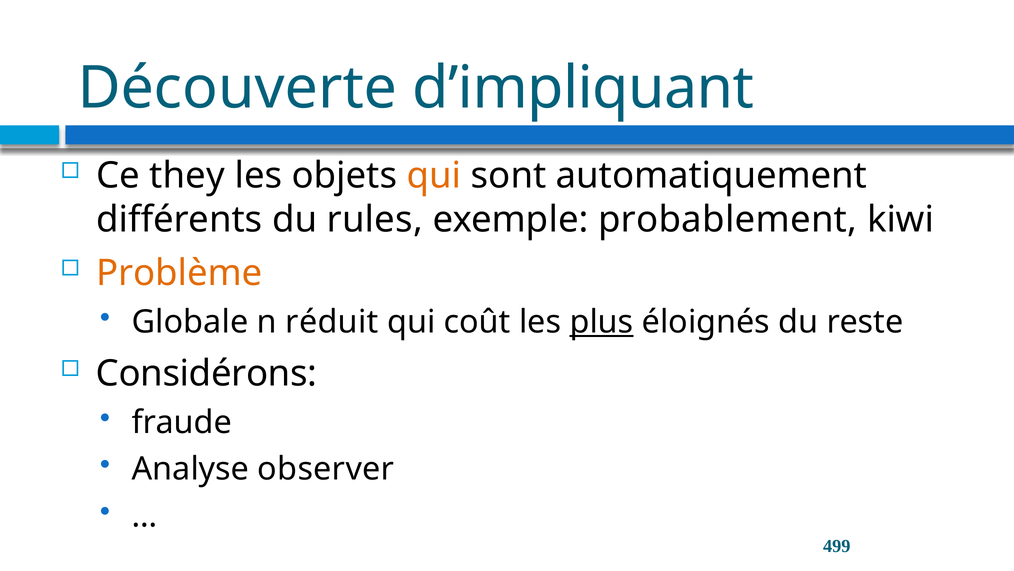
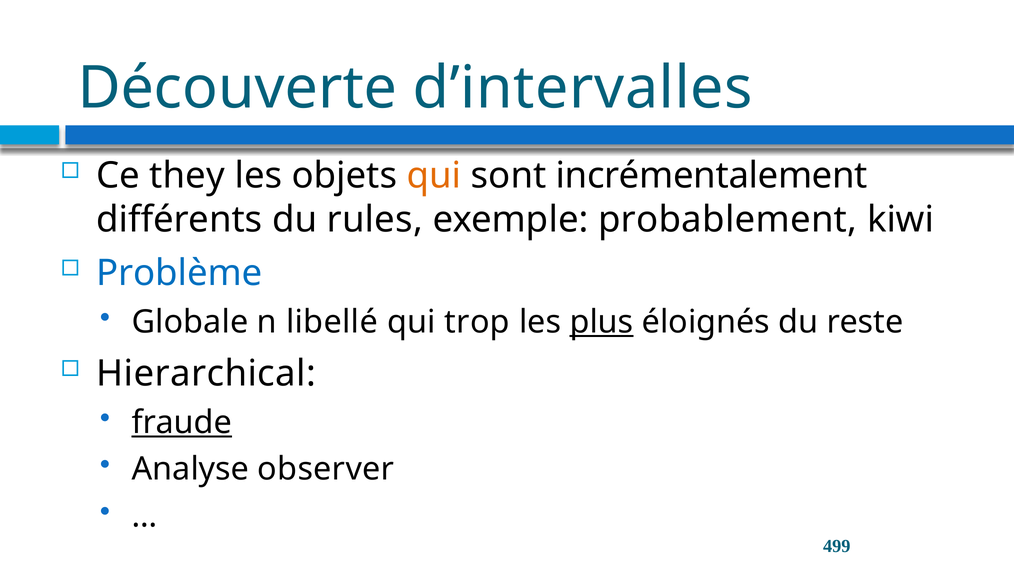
d’impliquant: d’impliquant -> d’intervalles
automatiquement: automatiquement -> incrémentalement
Problème colour: orange -> blue
réduit: réduit -> libellé
coût: coût -> trop
Considérons: Considérons -> Hierarchical
fraude underline: none -> present
